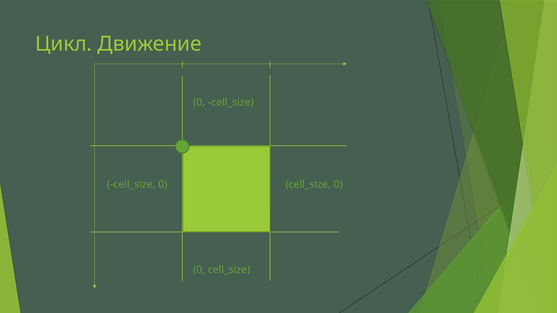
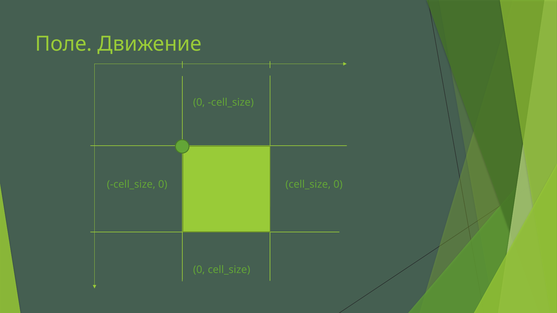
Цикл: Цикл -> Поле
